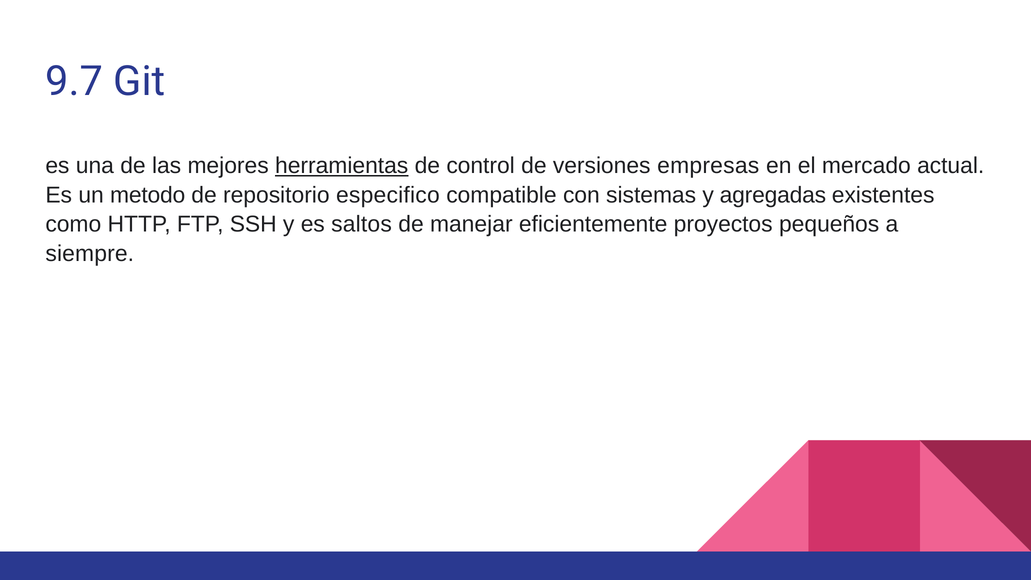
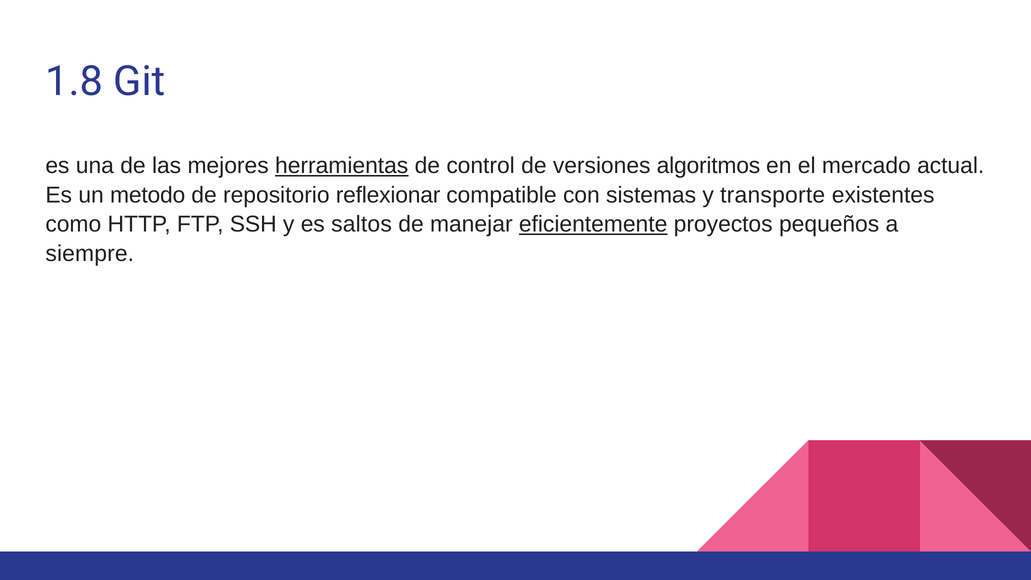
9.7: 9.7 -> 1.8
empresas: empresas -> algoritmos
especifico: especifico -> reflexionar
agregadas: agregadas -> transporte
eficientemente underline: none -> present
